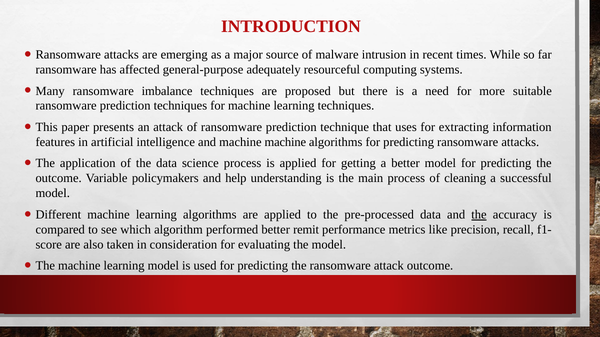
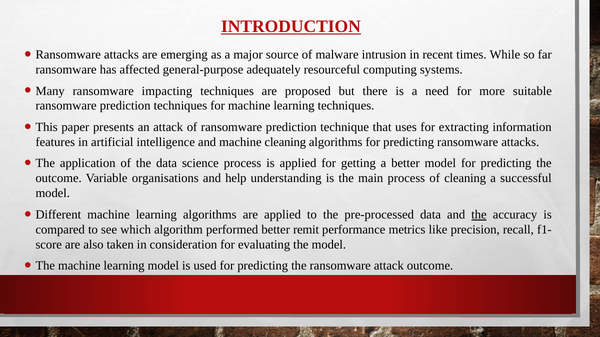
INTRODUCTION underline: none -> present
imbalance: imbalance -> impacting
machine machine: machine -> cleaning
policymakers: policymakers -> organisations
